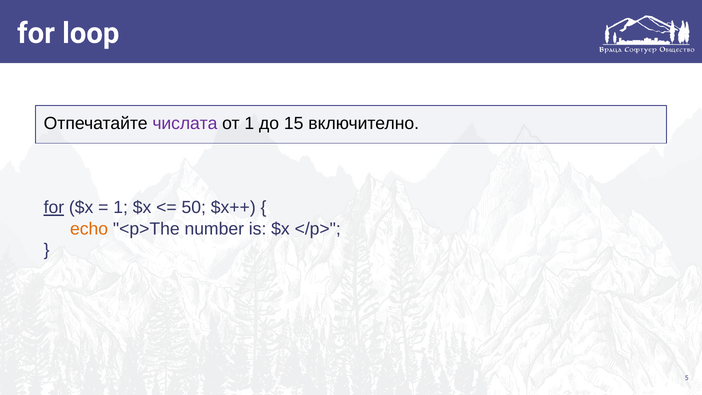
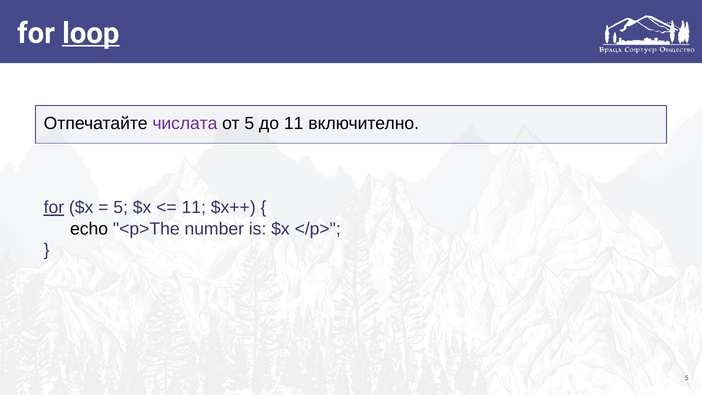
loop underline: none -> present
от 1: 1 -> 5
до 15: 15 -> 11
1 at (121, 208): 1 -> 5
50 at (194, 208): 50 -> 11
echo colour: orange -> black
